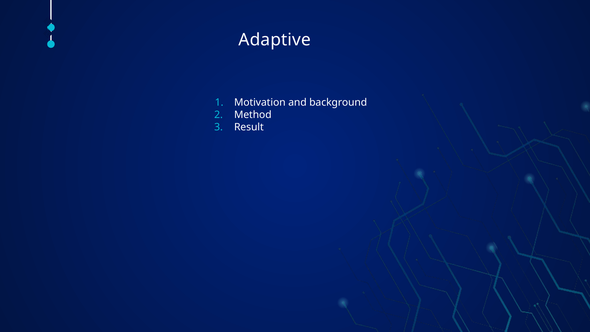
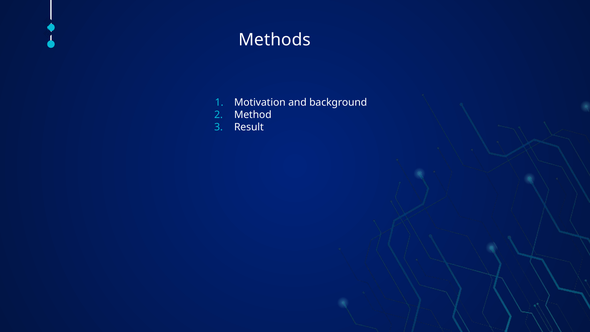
Adaptive: Adaptive -> Methods
